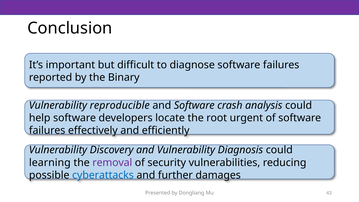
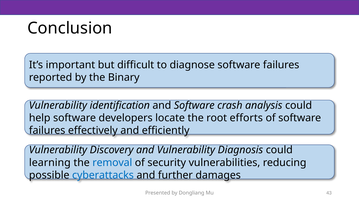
reproducible: reproducible -> identification
urgent: urgent -> efforts
removal colour: purple -> blue
